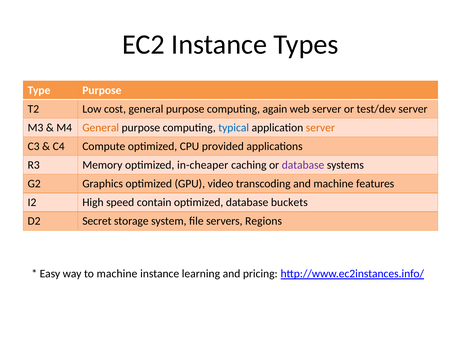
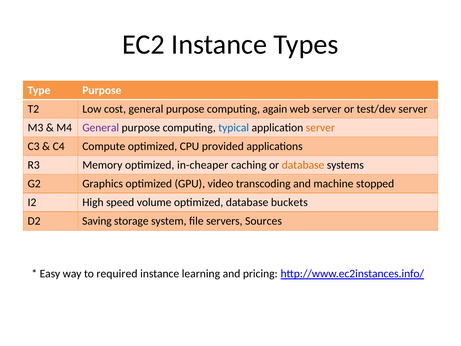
General at (101, 128) colour: orange -> purple
database at (303, 165) colour: purple -> orange
features: features -> stopped
contain: contain -> volume
Secret: Secret -> Saving
Regions: Regions -> Sources
to machine: machine -> required
